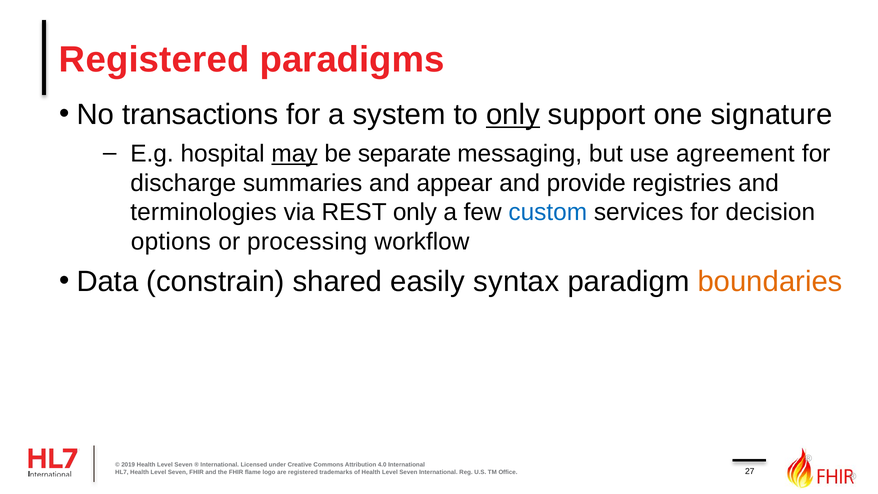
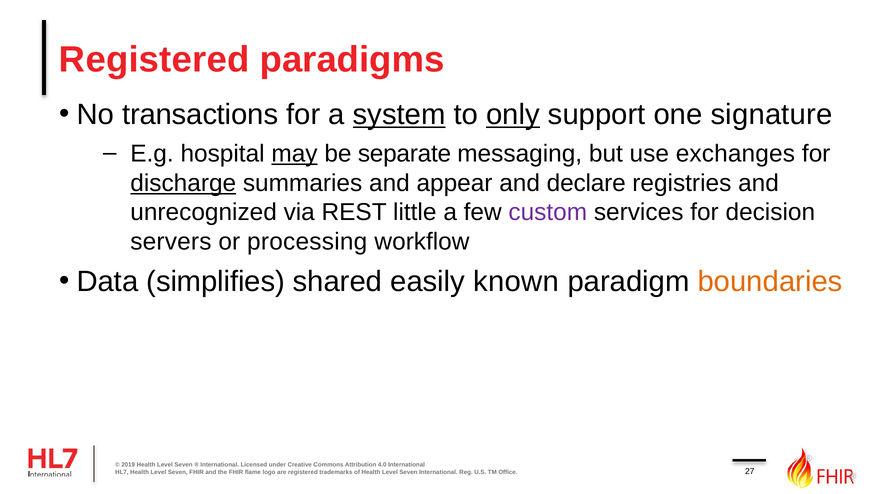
system underline: none -> present
agreement: agreement -> exchanges
discharge underline: none -> present
provide: provide -> declare
terminologies: terminologies -> unrecognized
REST only: only -> little
custom colour: blue -> purple
options: options -> servers
constrain: constrain -> simplifies
syntax: syntax -> known
